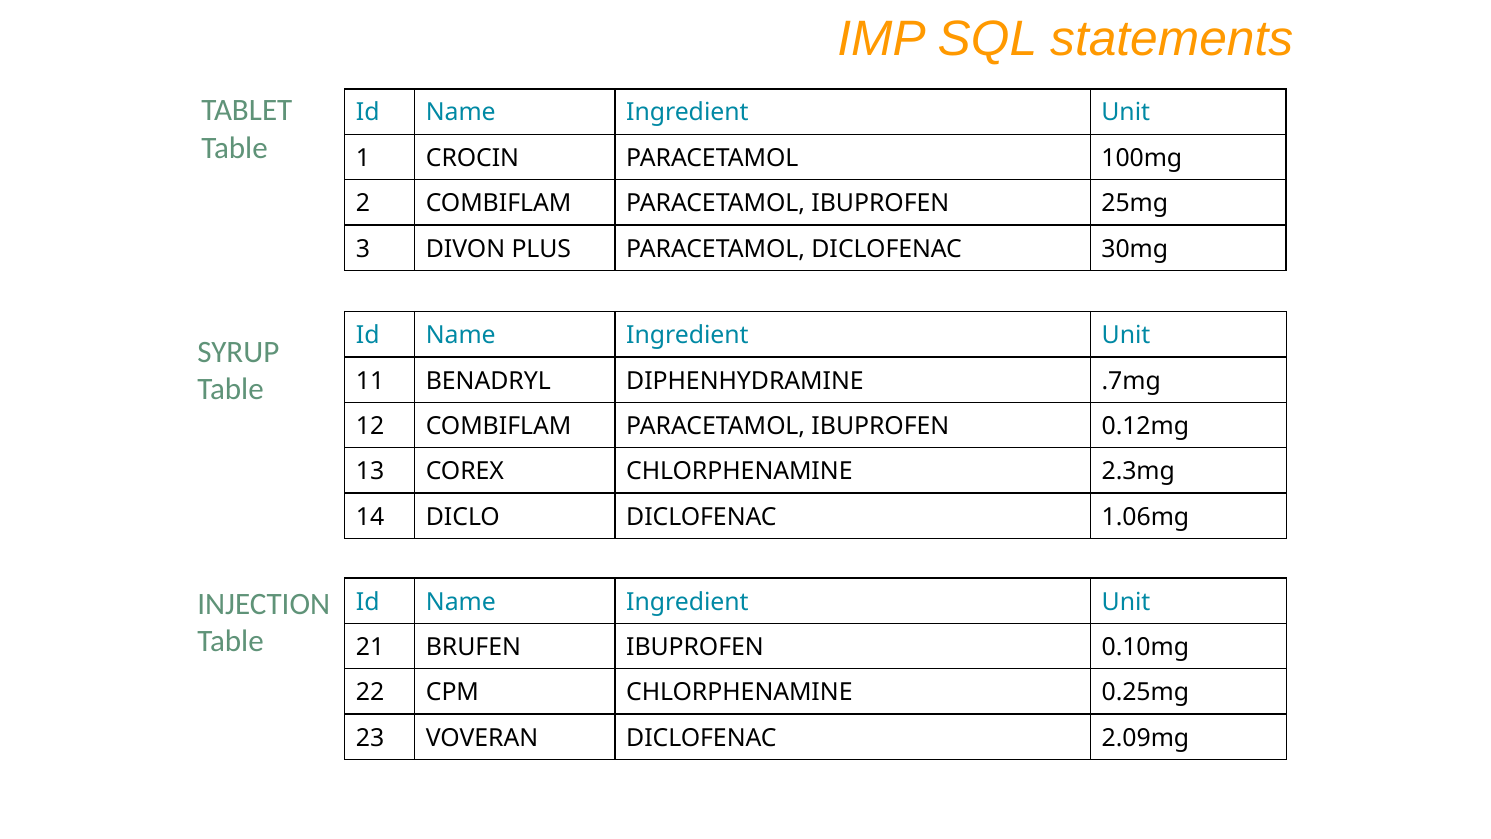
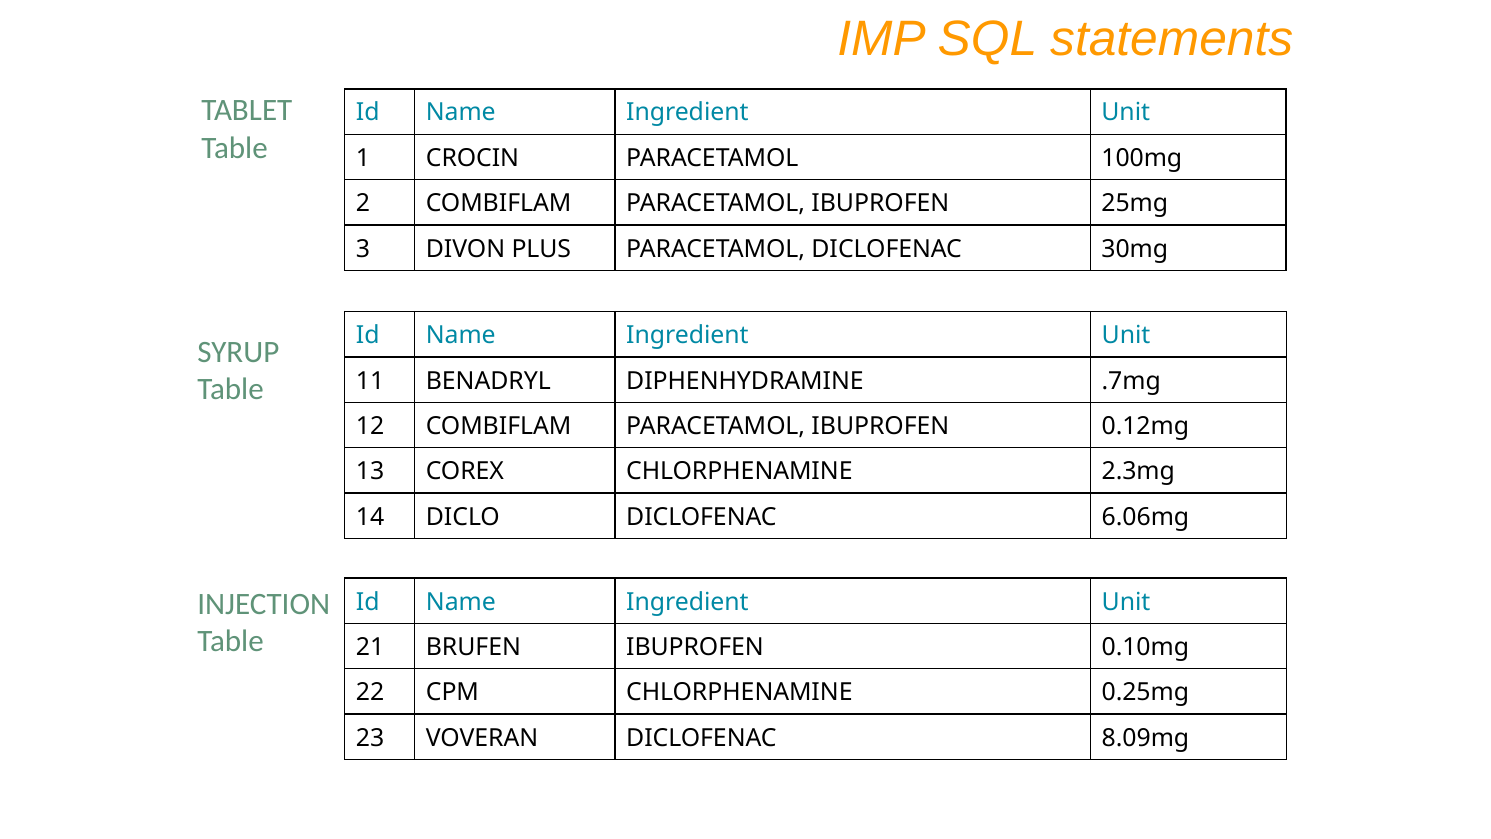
1.06mg: 1.06mg -> 6.06mg
2.09mg: 2.09mg -> 8.09mg
